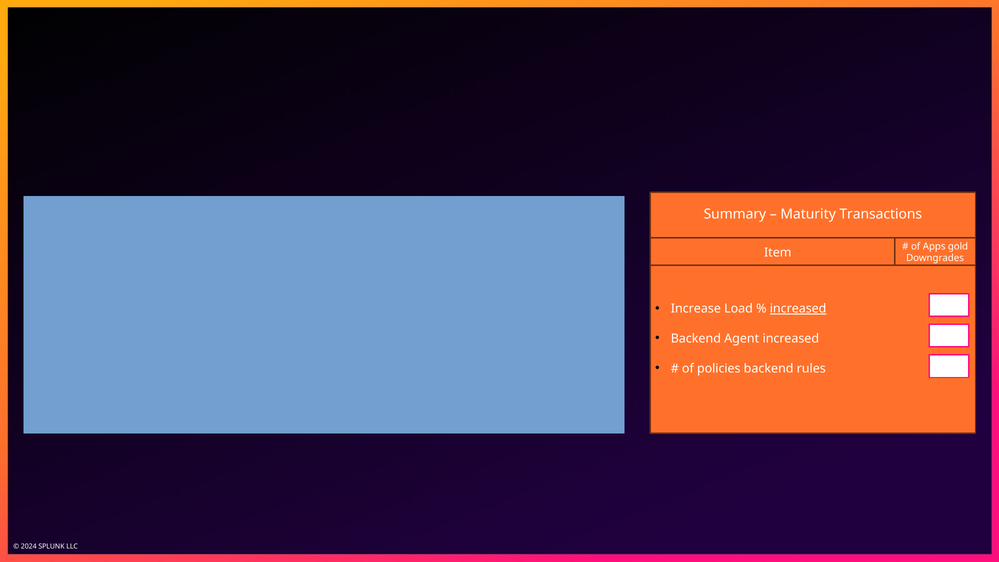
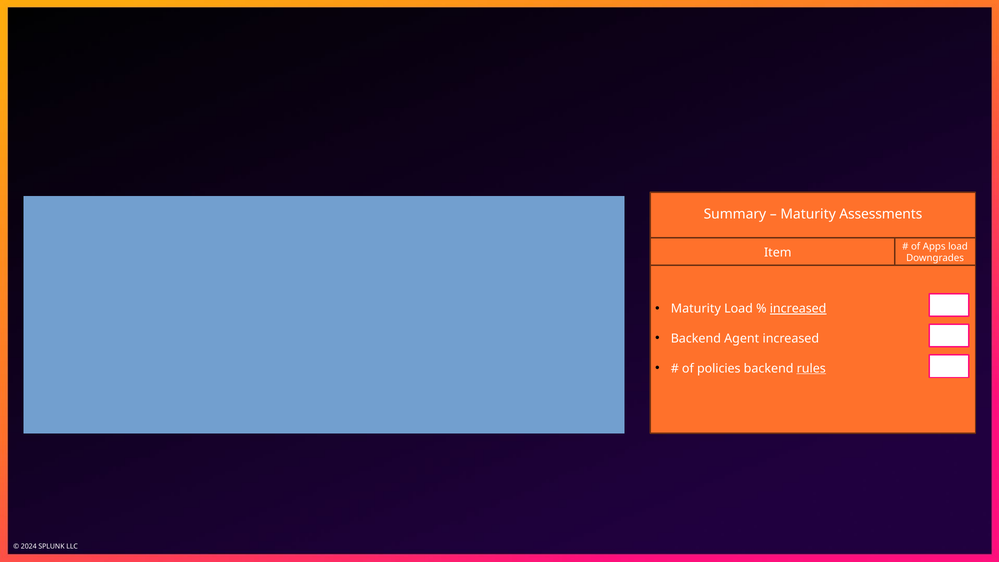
Transactions: Transactions -> Assessments
Apps gold: gold -> load
Increase at (696, 309): Increase -> Maturity
rules underline: none -> present
